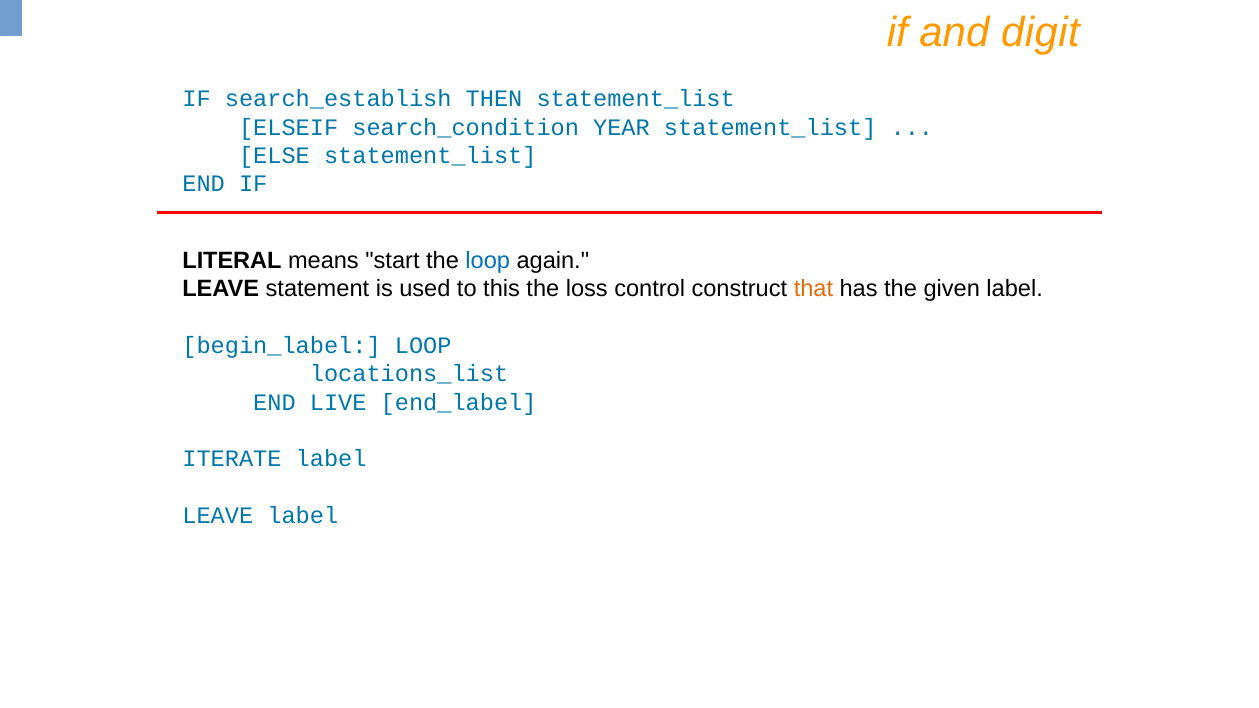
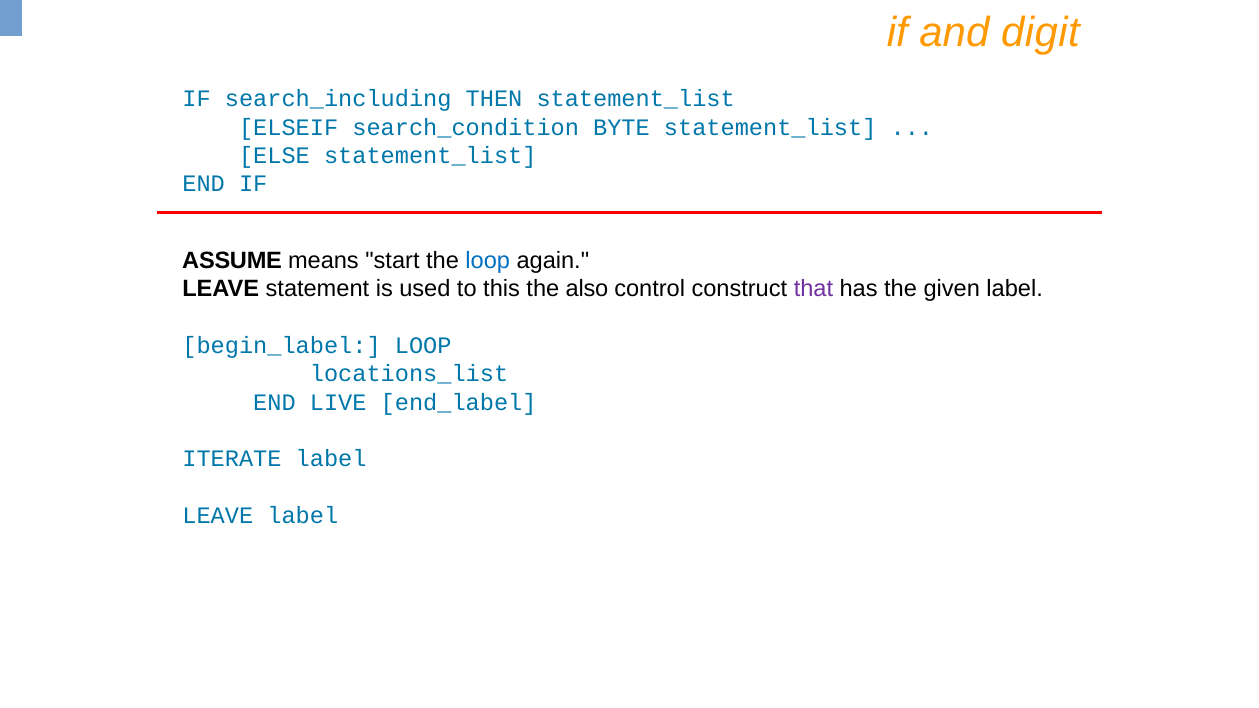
search_establish: search_establish -> search_including
YEAR: YEAR -> BYTE
LITERAL: LITERAL -> ASSUME
loss: loss -> also
that colour: orange -> purple
